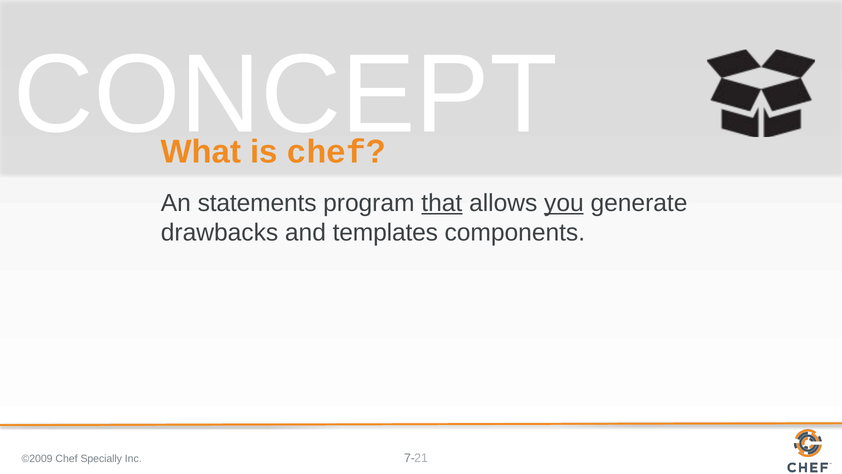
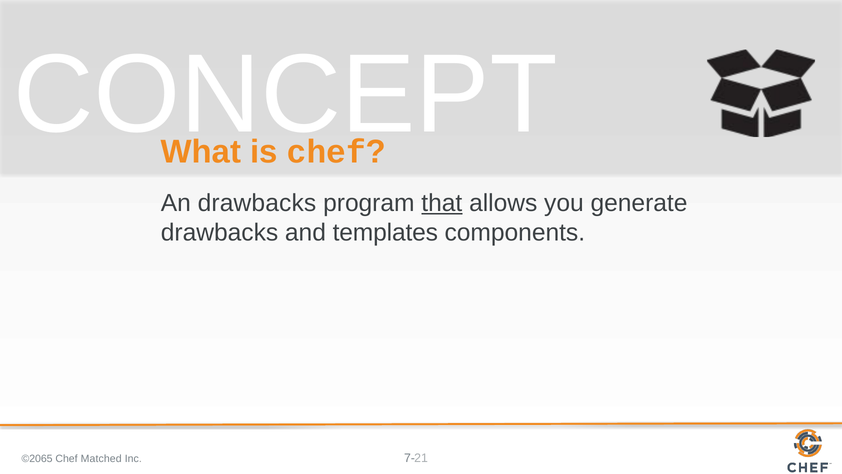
An statements: statements -> drawbacks
you underline: present -> none
©2009: ©2009 -> ©2065
Specially: Specially -> Matched
